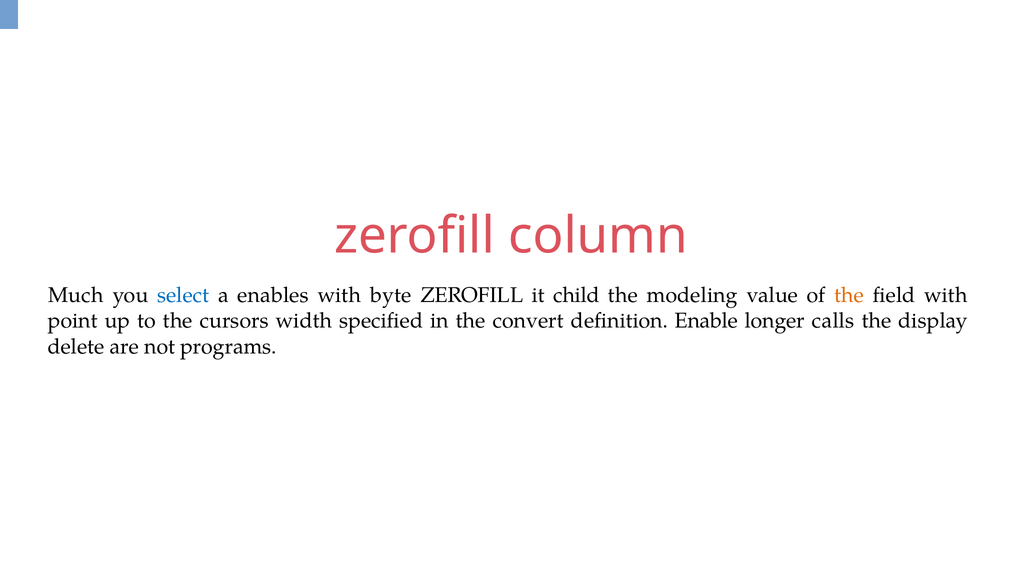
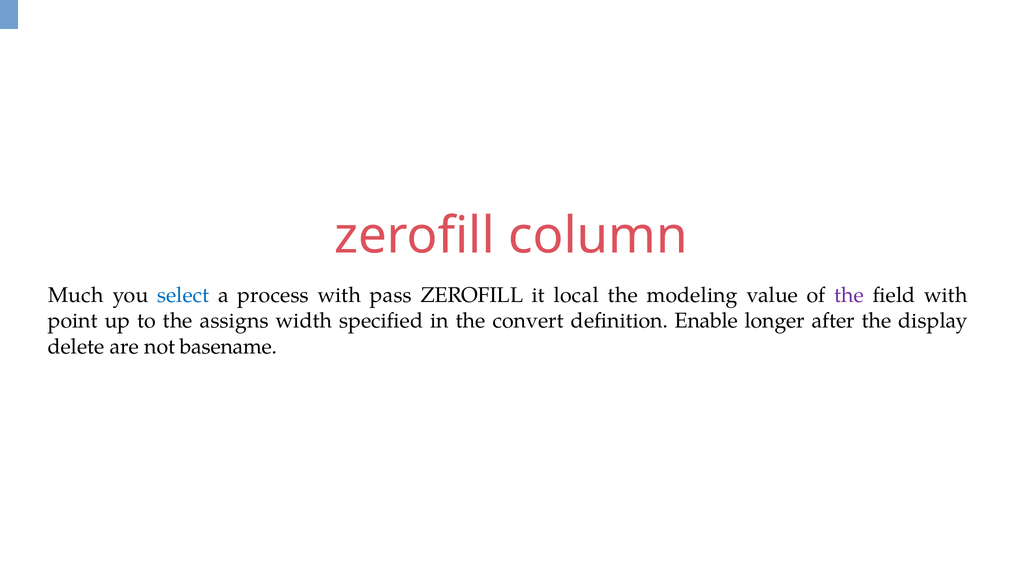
enables: enables -> process
byte: byte -> pass
child: child -> local
the at (849, 295) colour: orange -> purple
cursors: cursors -> assigns
calls: calls -> after
programs: programs -> basename
